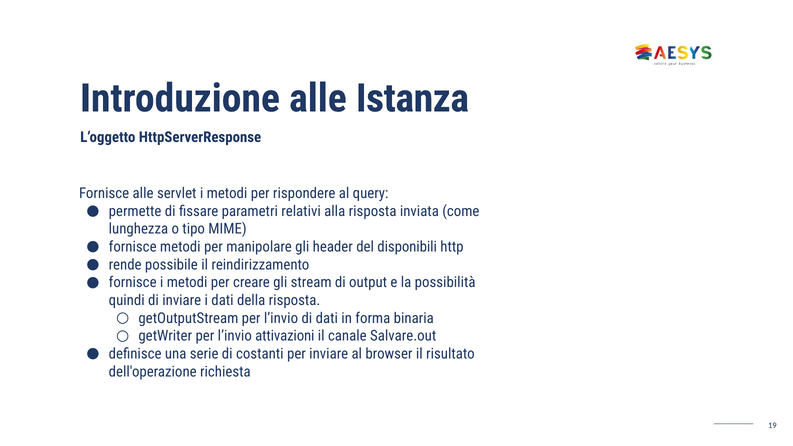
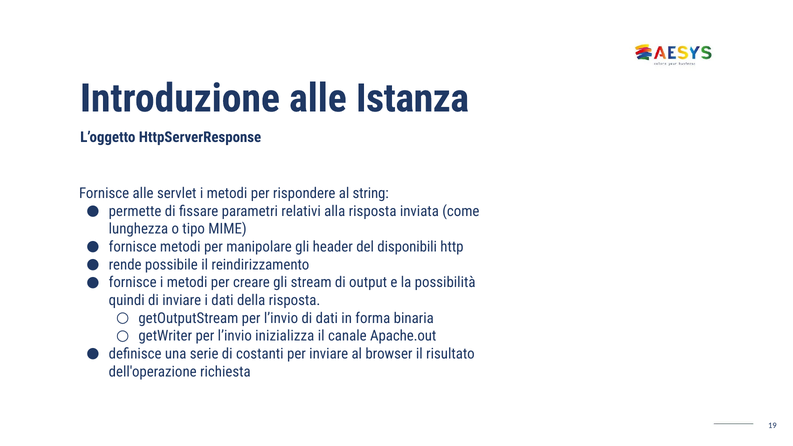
query: query -> string
attivazioni: attivazioni -> inizializza
Salvare.out: Salvare.out -> Apache.out
